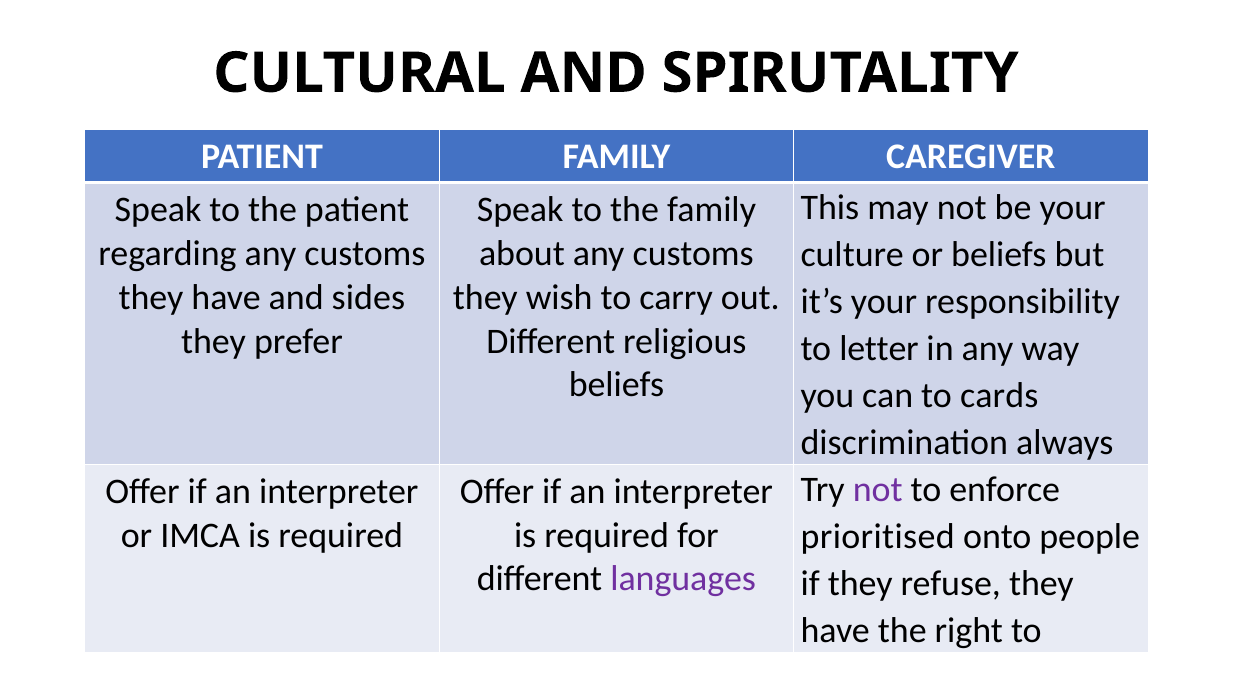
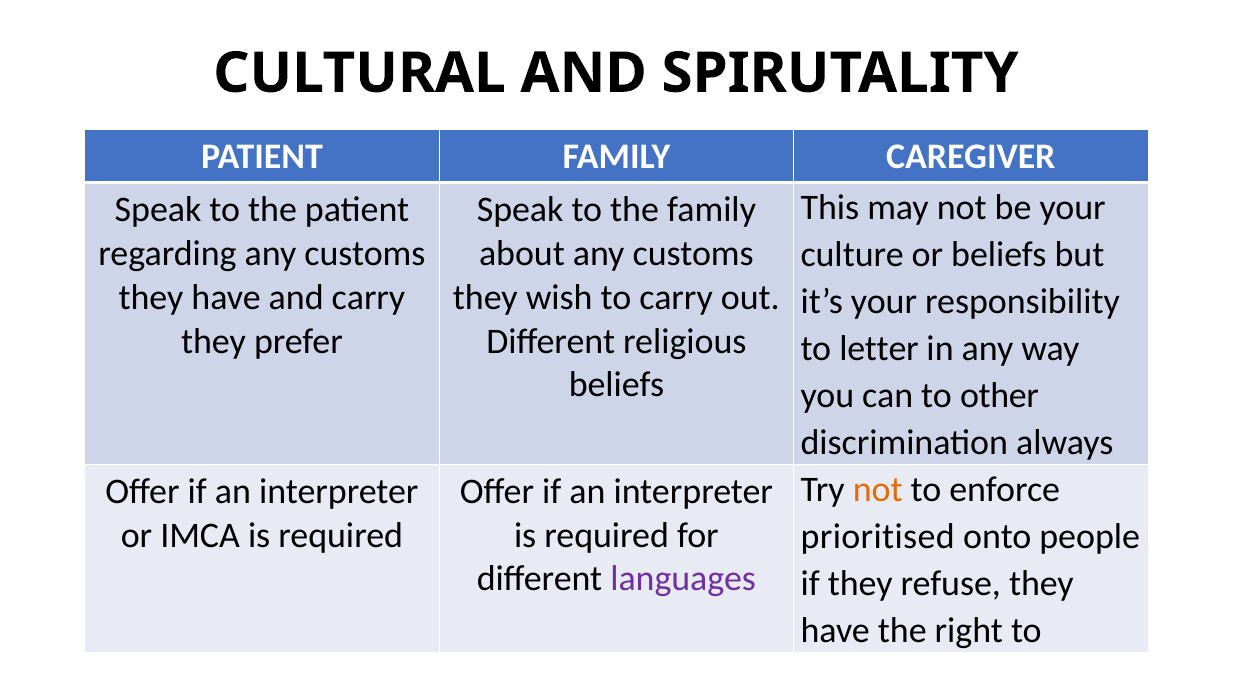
and sides: sides -> carry
cards: cards -> other
not at (878, 490) colour: purple -> orange
